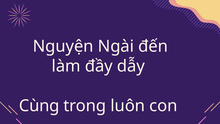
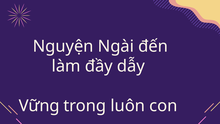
Cùng: Cùng -> Vững
